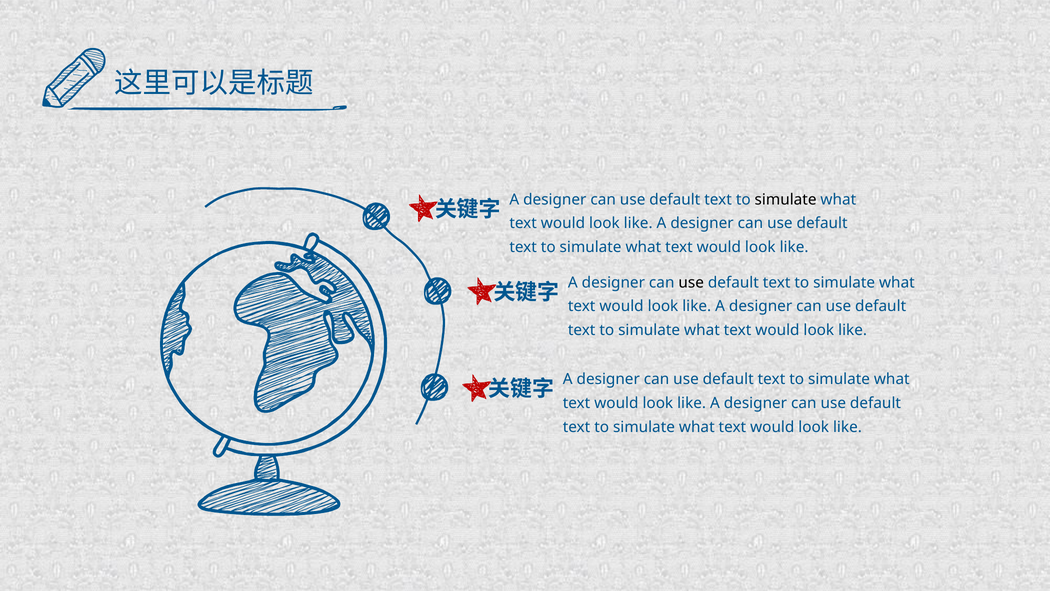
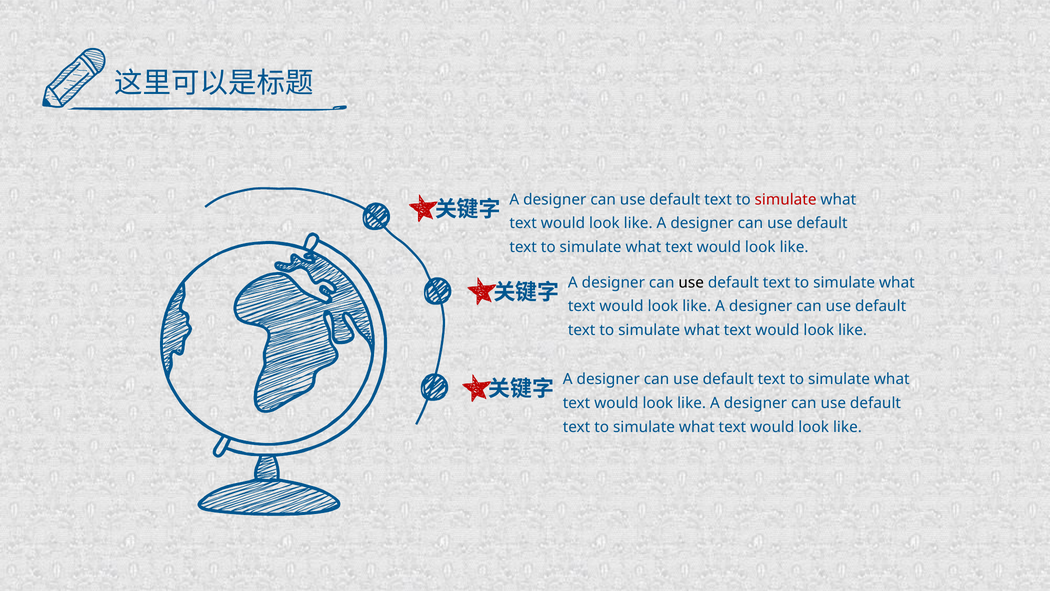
simulate at (786, 199) colour: black -> red
